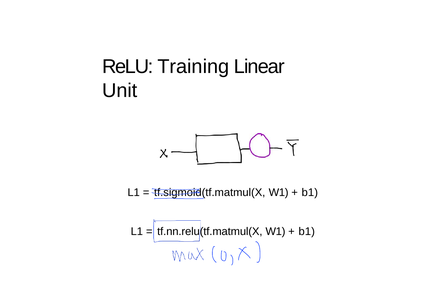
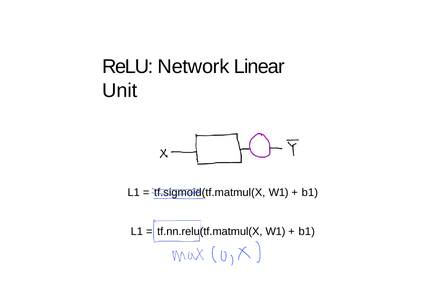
Training: Training -> Network
